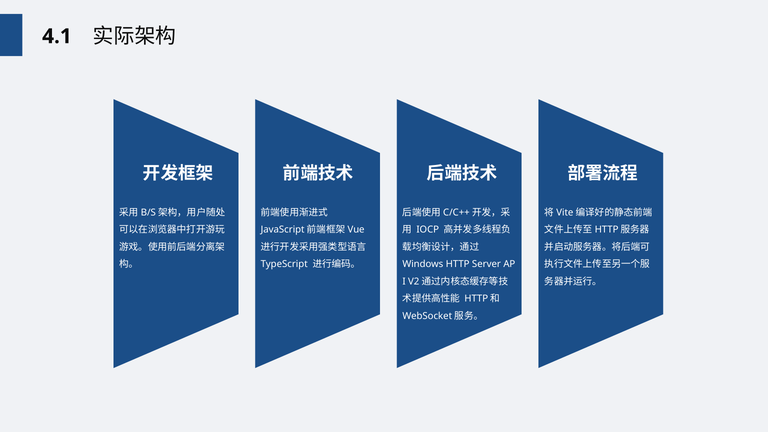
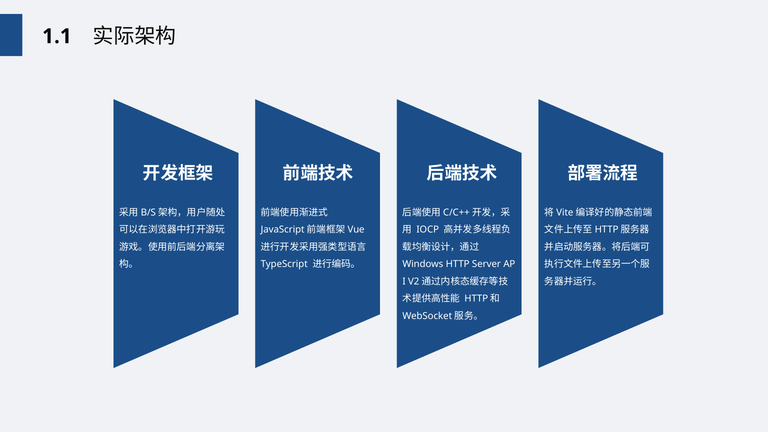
4.1: 4.1 -> 1.1
